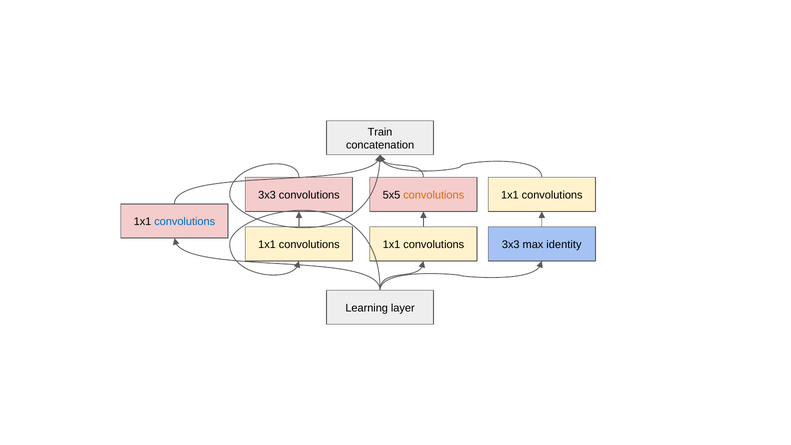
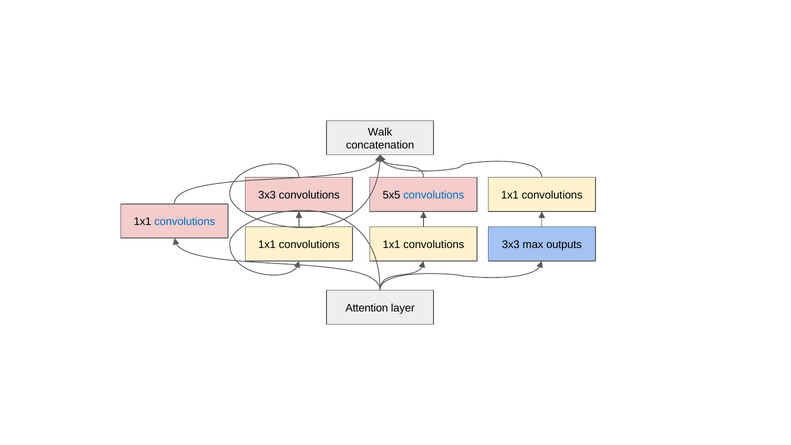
Train: Train -> Walk
convolutions at (434, 195) colour: orange -> blue
identity: identity -> outputs
Learning: Learning -> Attention
